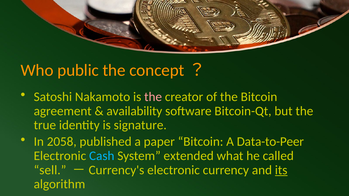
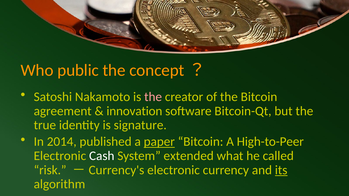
availability: availability -> innovation
2058: 2058 -> 2014
paper underline: none -> present
Data-to-Peer: Data-to-Peer -> High-to-Peer
Cash colour: light blue -> white
sell: sell -> risk
